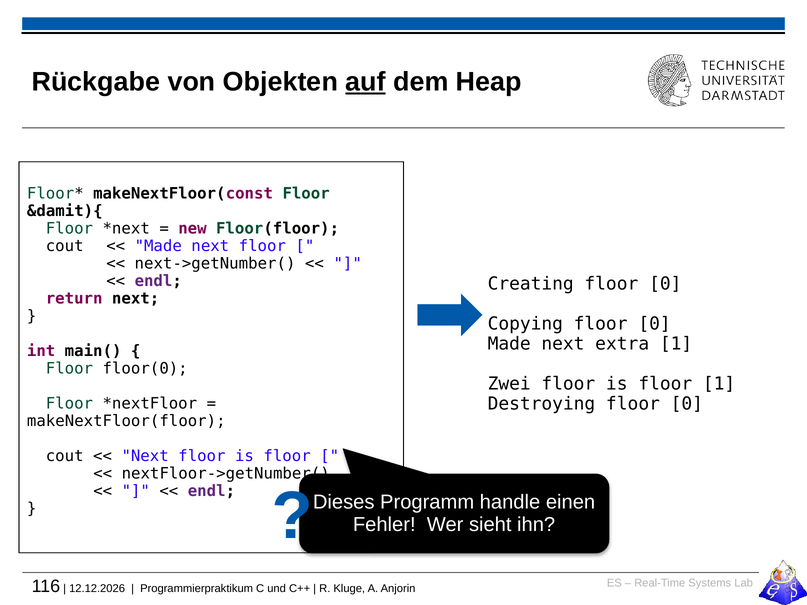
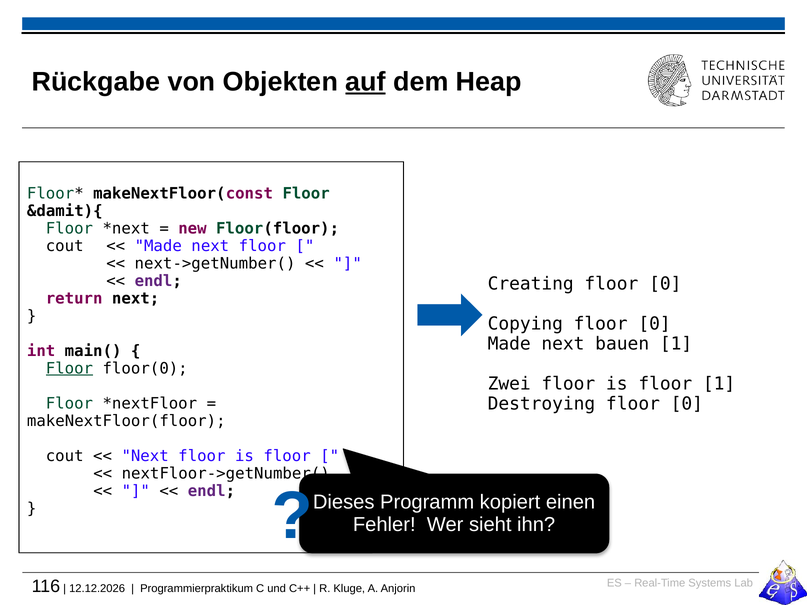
extra: extra -> bauen
Floor at (69, 369) underline: none -> present
handle: handle -> kopiert
